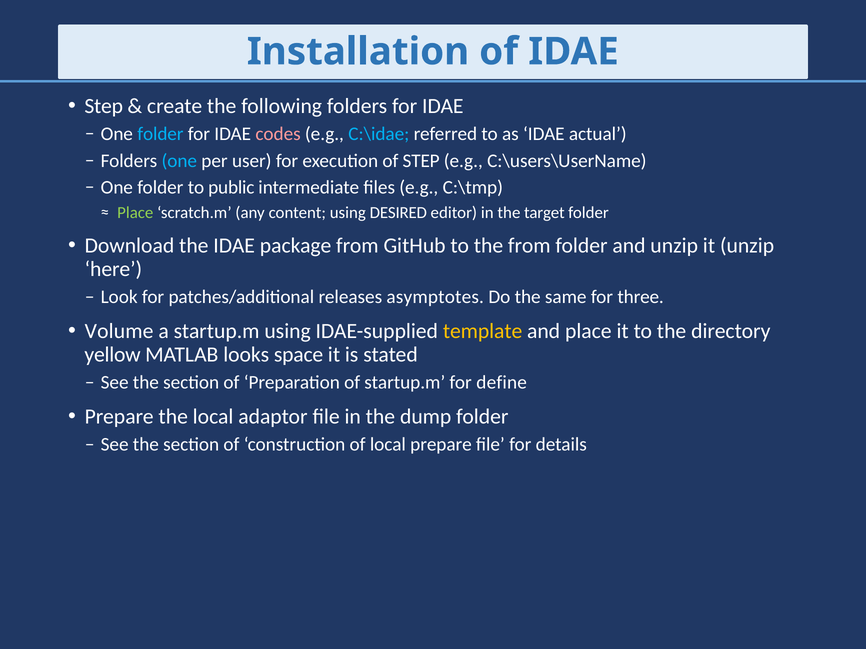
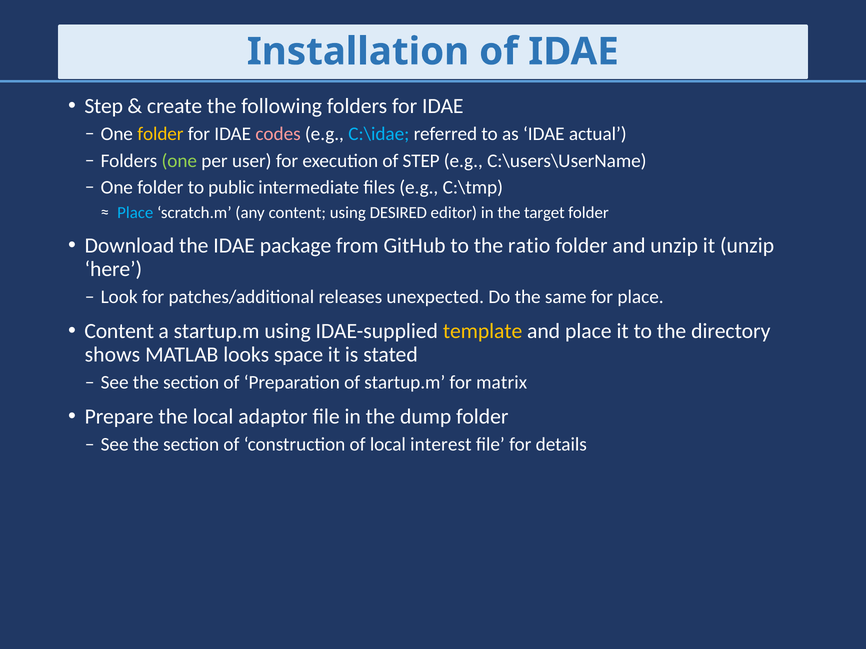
folder at (160, 134) colour: light blue -> yellow
one at (179, 161) colour: light blue -> light green
Place at (135, 213) colour: light green -> light blue
the from: from -> ratio
asymptotes: asymptotes -> unexpected
for three: three -> place
Volume at (119, 331): Volume -> Content
yellow: yellow -> shows
define: define -> matrix
local prepare: prepare -> interest
